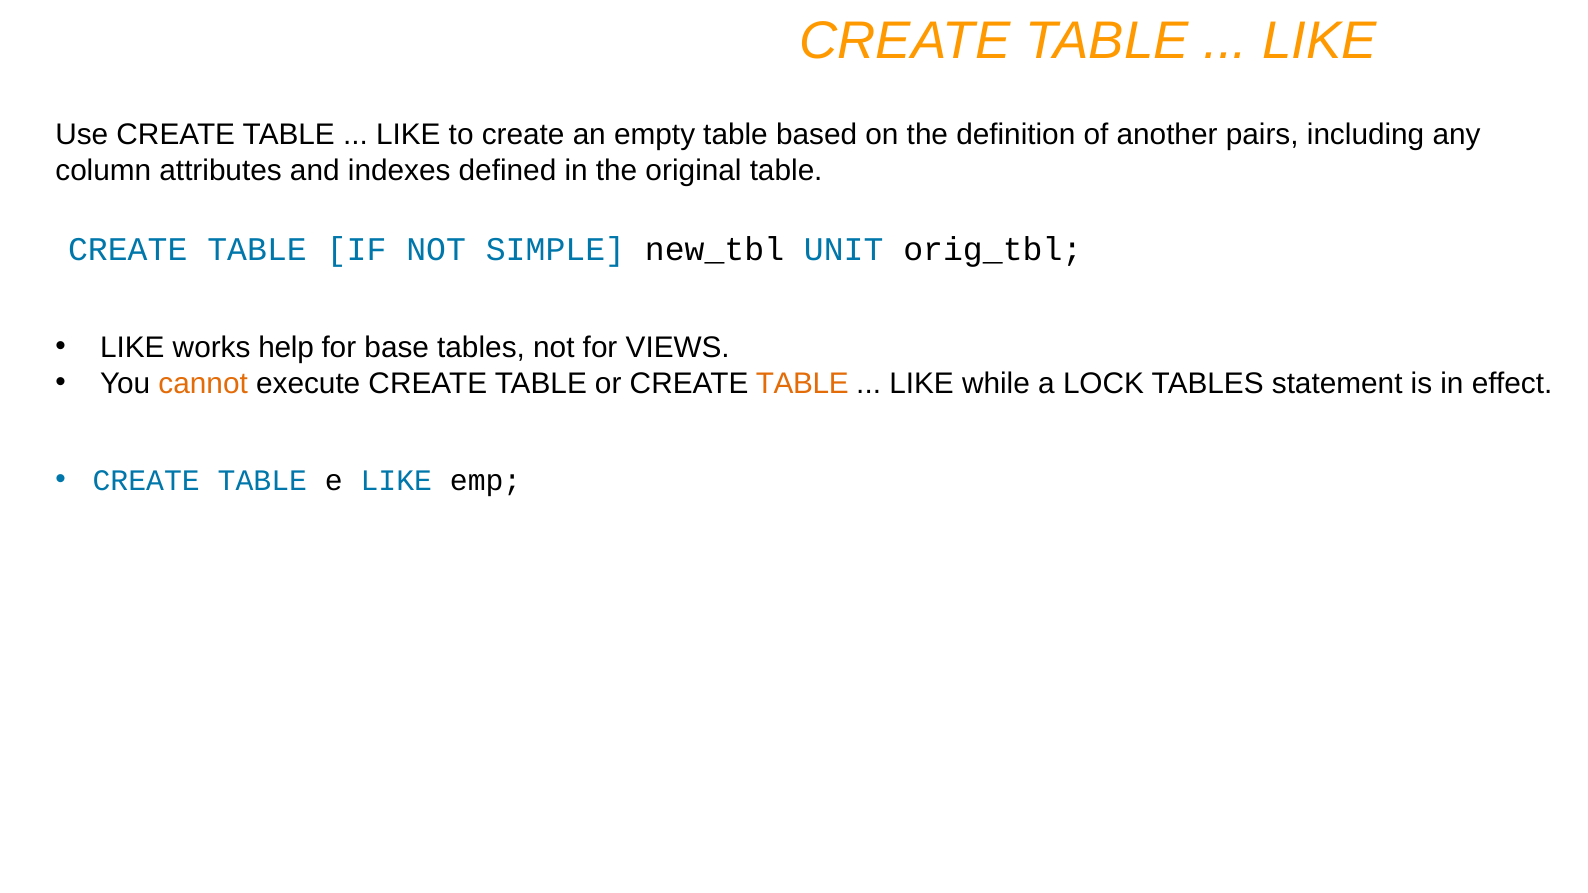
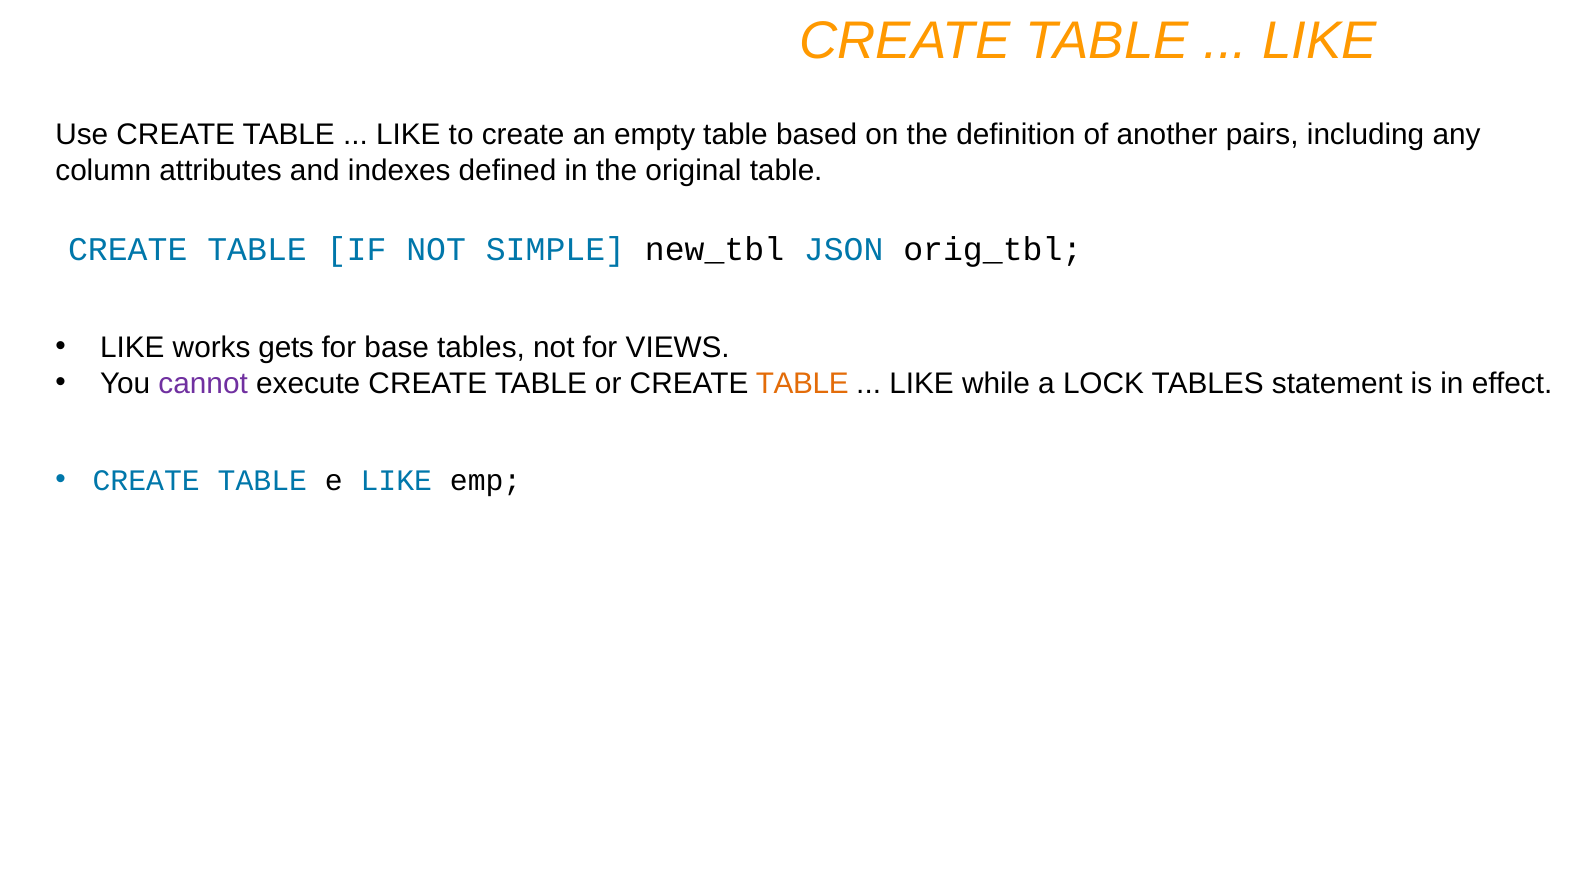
UNIT: UNIT -> JSON
help: help -> gets
cannot colour: orange -> purple
